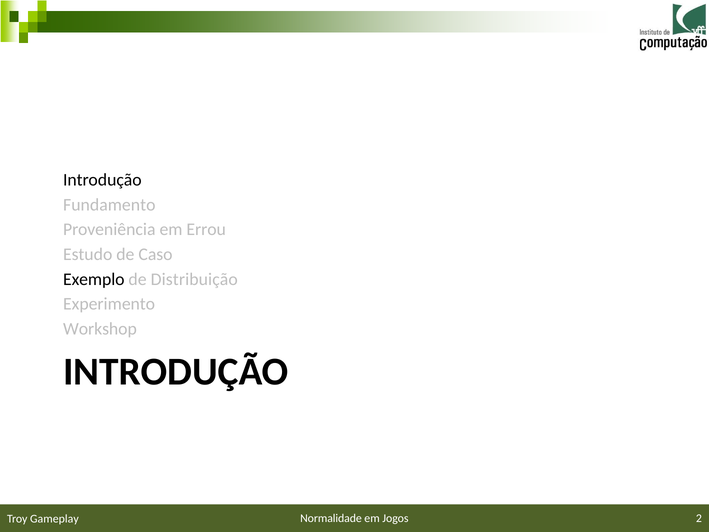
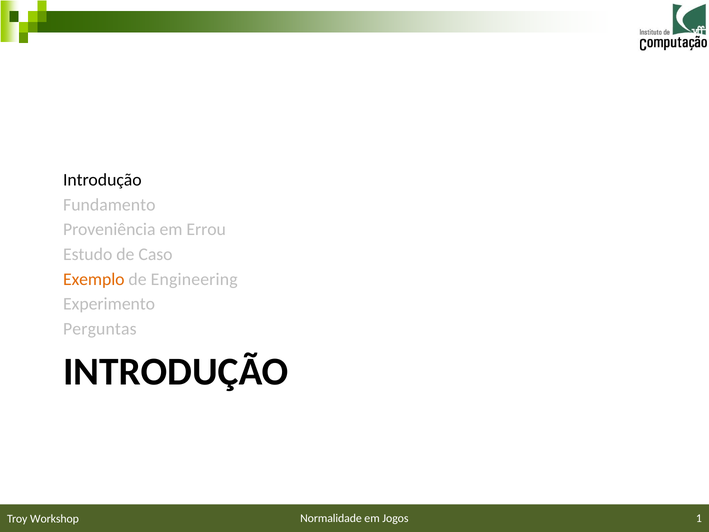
Exemplo colour: black -> orange
Distribuição: Distribuição -> Engineering
Workshop: Workshop -> Perguntas
2: 2 -> 1
Gameplay: Gameplay -> Workshop
